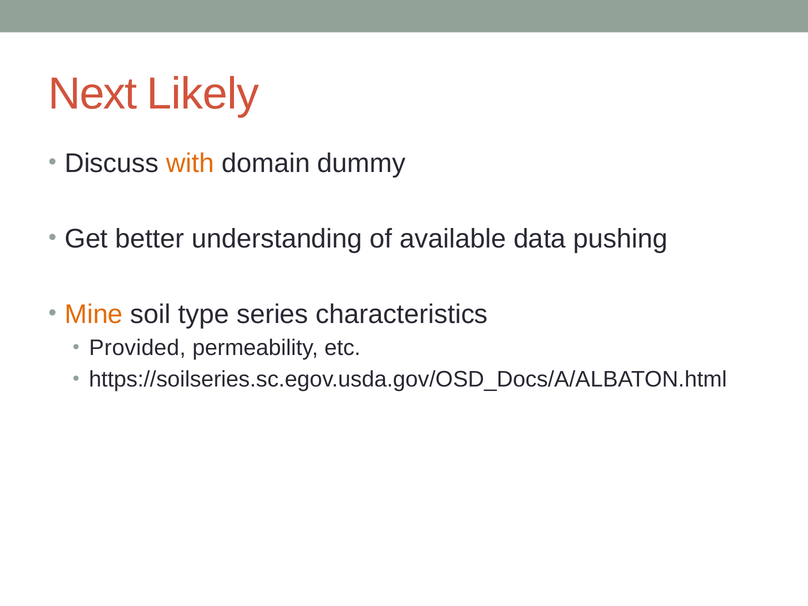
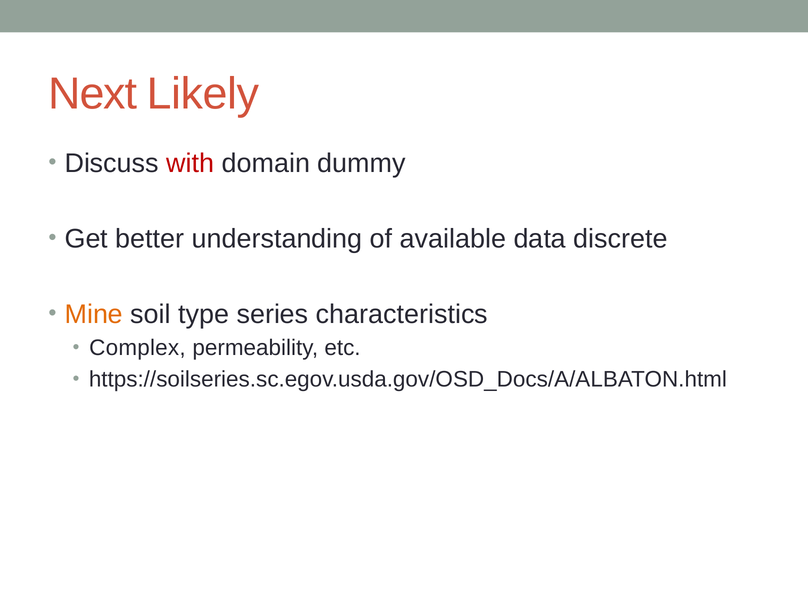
with colour: orange -> red
pushing: pushing -> discrete
Provided: Provided -> Complex
